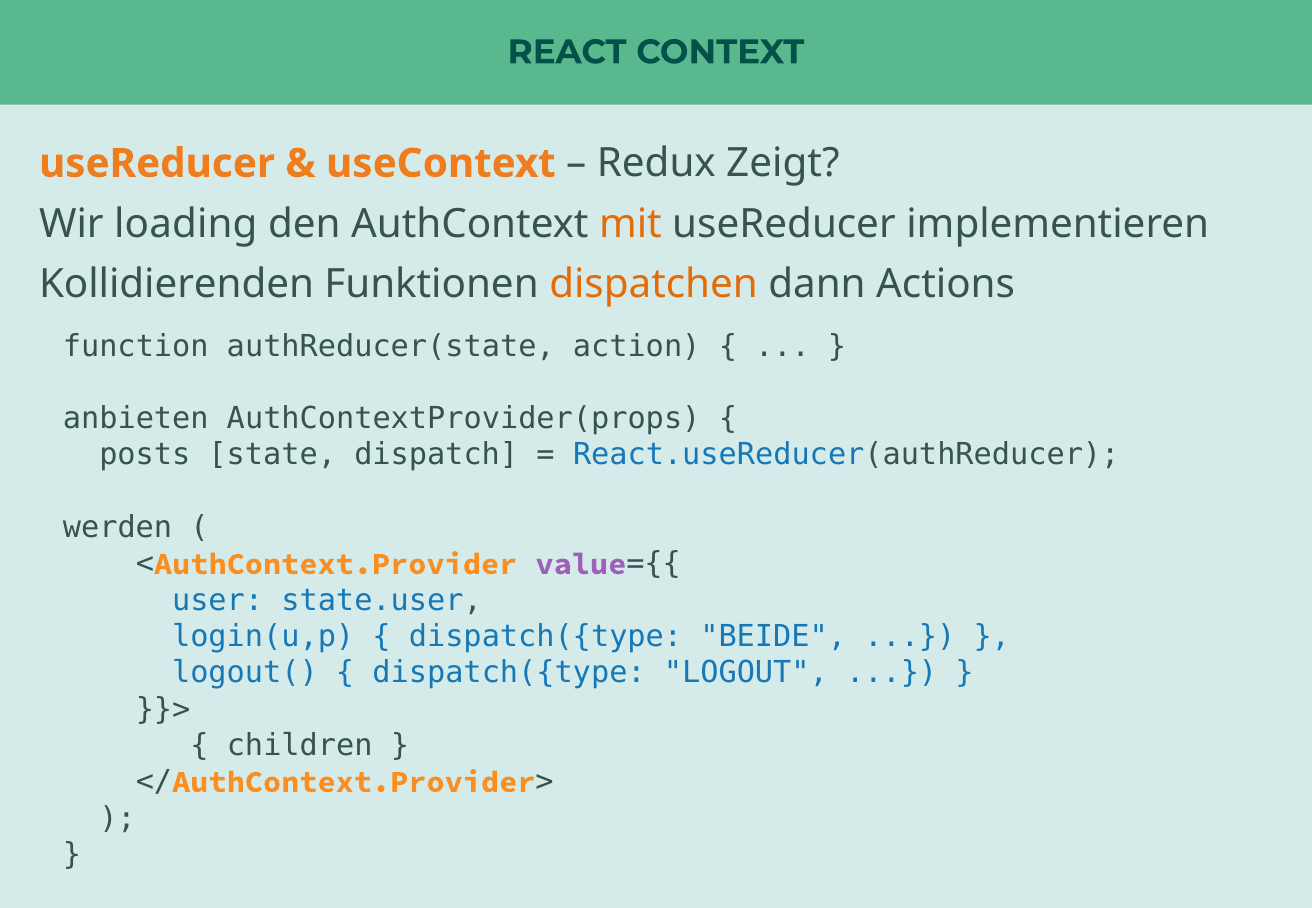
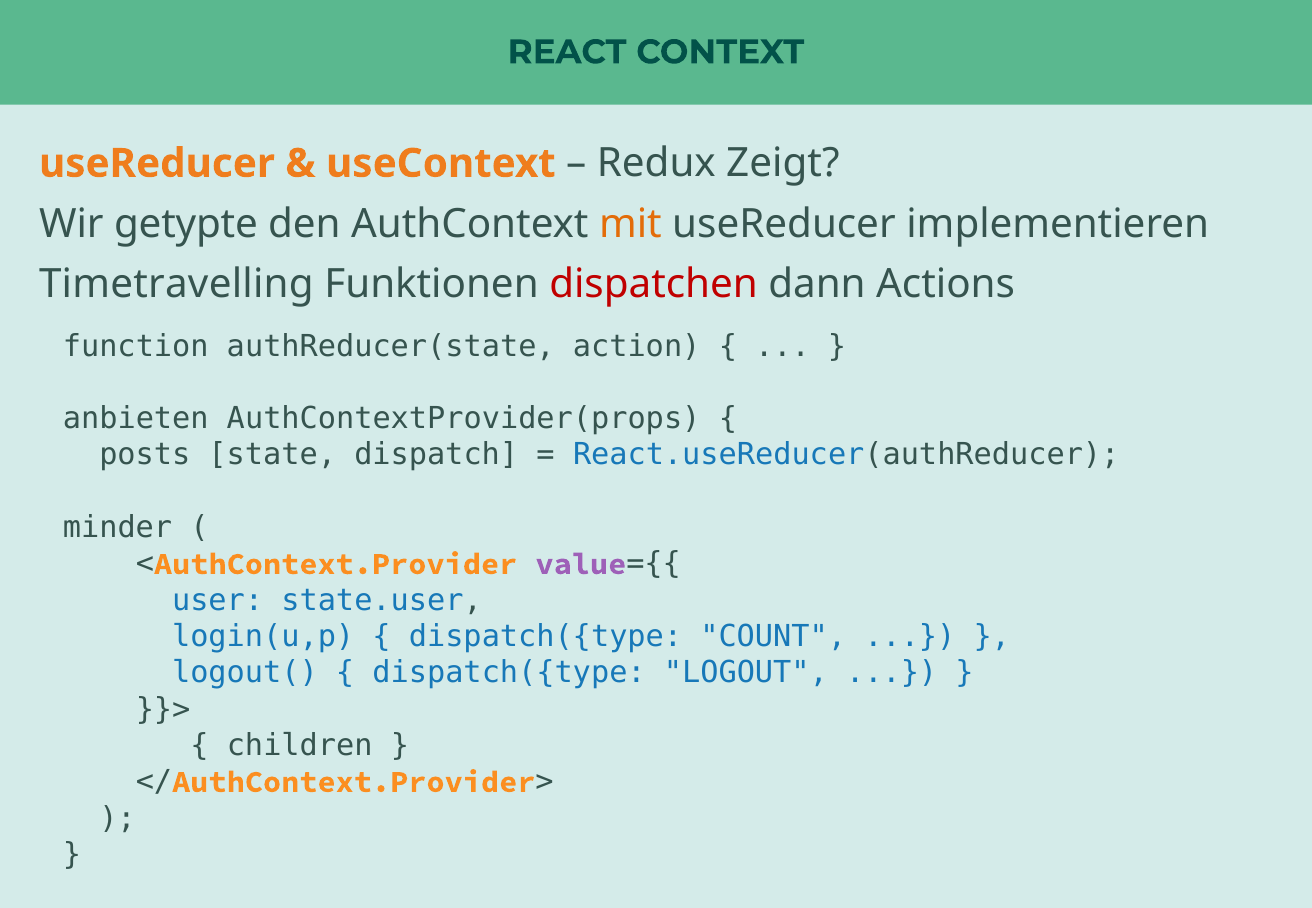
loading: loading -> getypte
Kollidierenden: Kollidierenden -> Timetravelling
dispatchen colour: orange -> red
werden: werden -> minder
BEIDE: BEIDE -> COUNT
